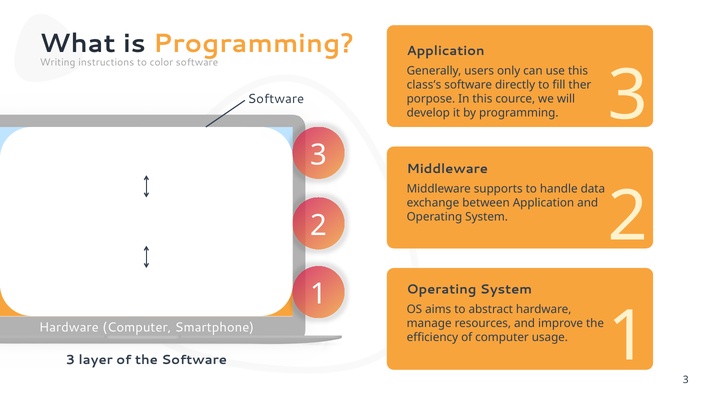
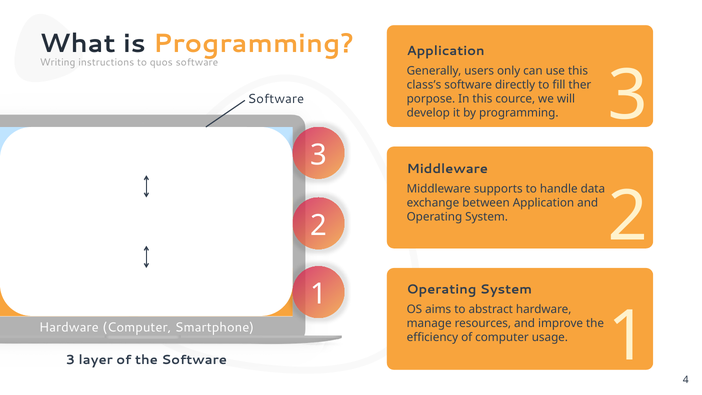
color: color -> quos
1 3: 3 -> 4
